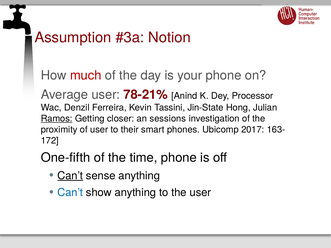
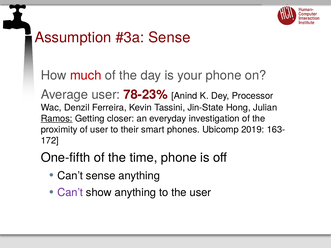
Notion at (169, 38): Notion -> Sense
78-21%: 78-21% -> 78-23%
sessions: sessions -> everyday
2017: 2017 -> 2019
Can’t at (70, 176) underline: present -> none
Can’t at (70, 193) colour: blue -> purple
